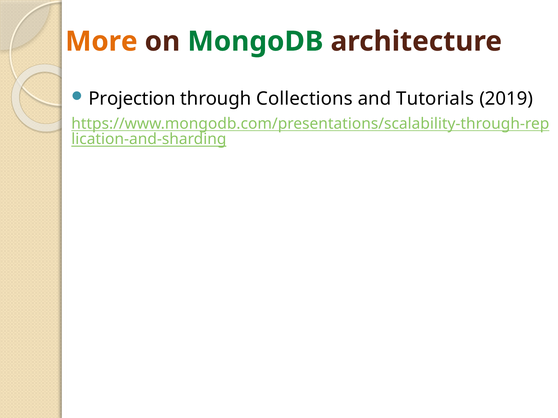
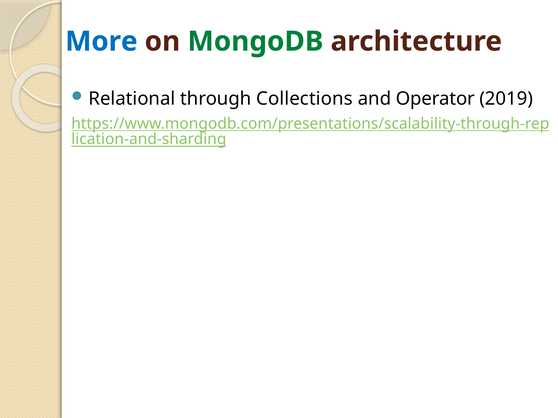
More colour: orange -> blue
Projection: Projection -> Relational
Tutorials: Tutorials -> Operator
